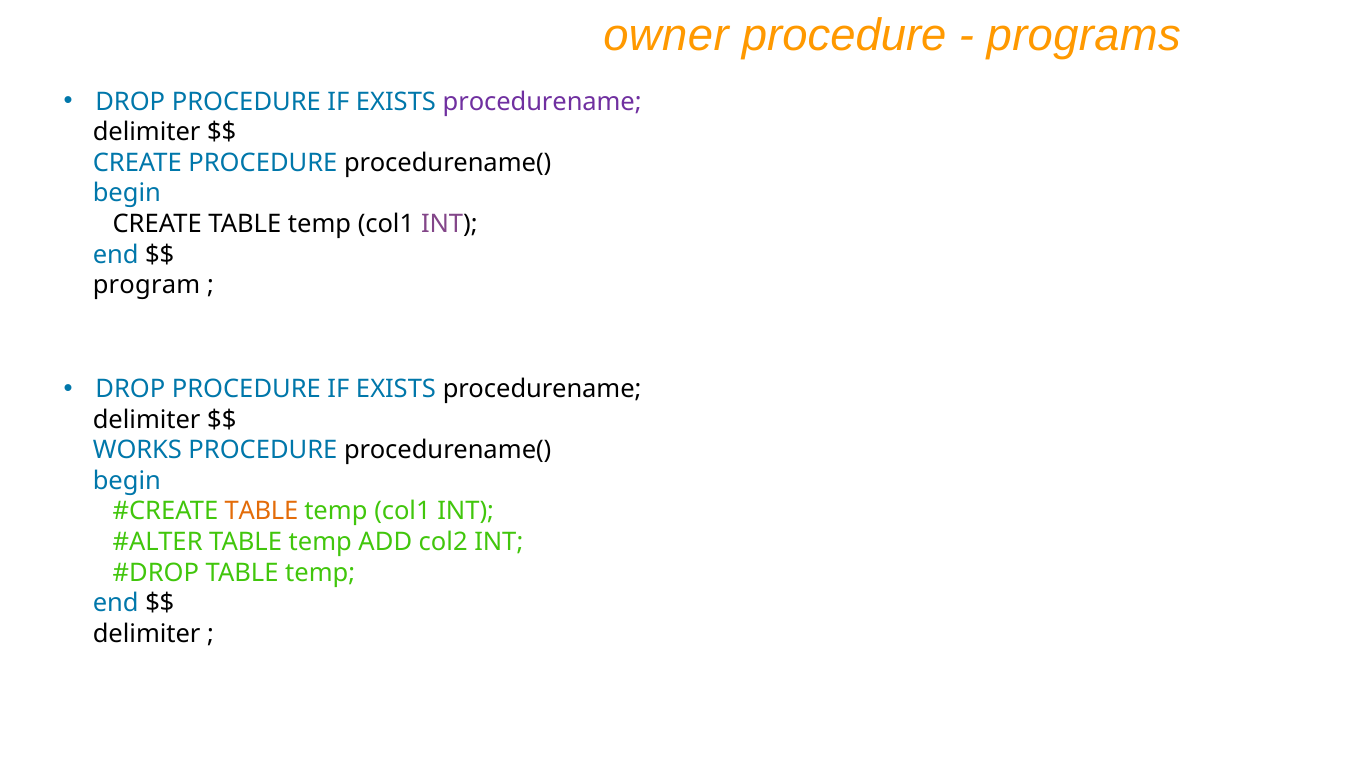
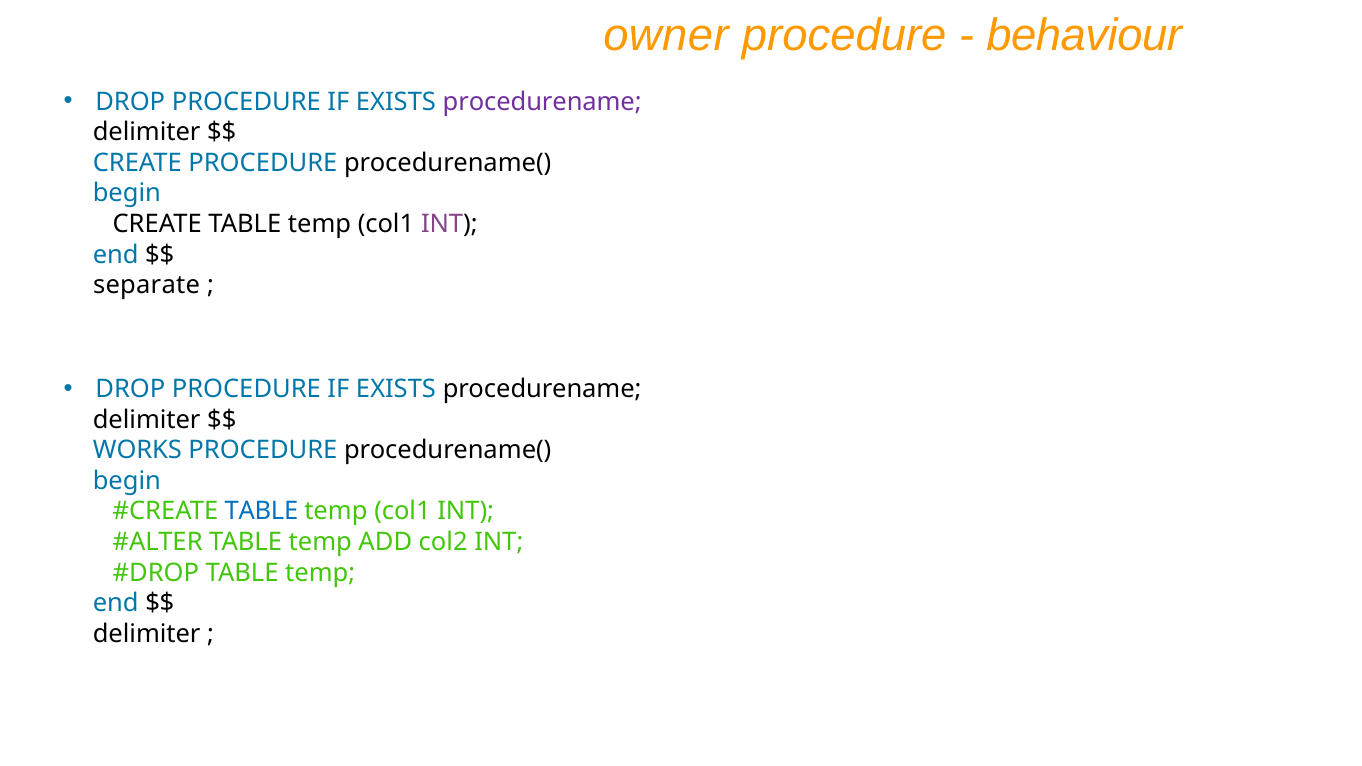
programs: programs -> behaviour
program: program -> separate
TABLE at (261, 512) colour: orange -> blue
